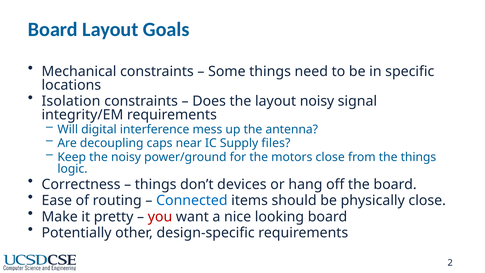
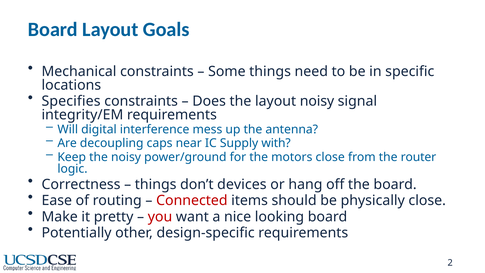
Isolation: Isolation -> Specifies
files: files -> with
the things: things -> router
Connected colour: blue -> red
